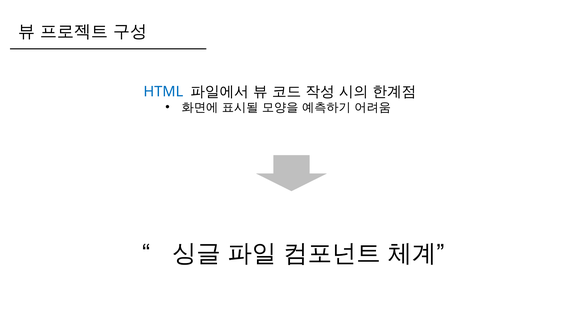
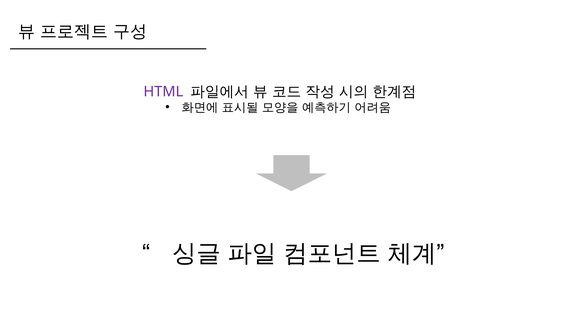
HTML colour: blue -> purple
